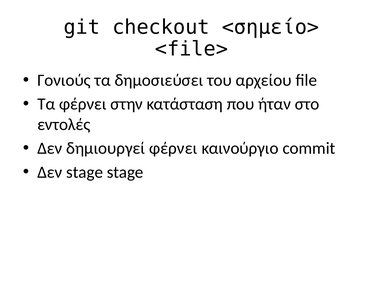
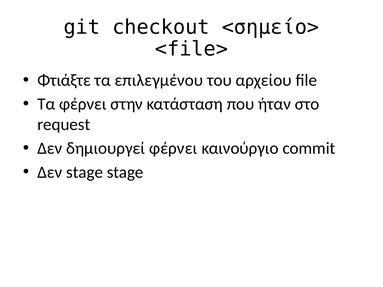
Γονιούς: Γονιούς -> Φτιάξτε
δημοσιεύσει: δημοσιεύσει -> επιλεγμένου
εντολές: εντολές -> request
